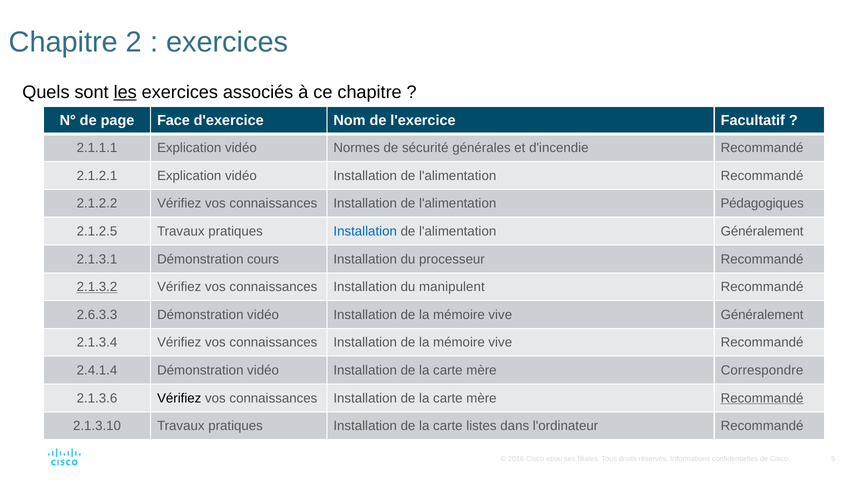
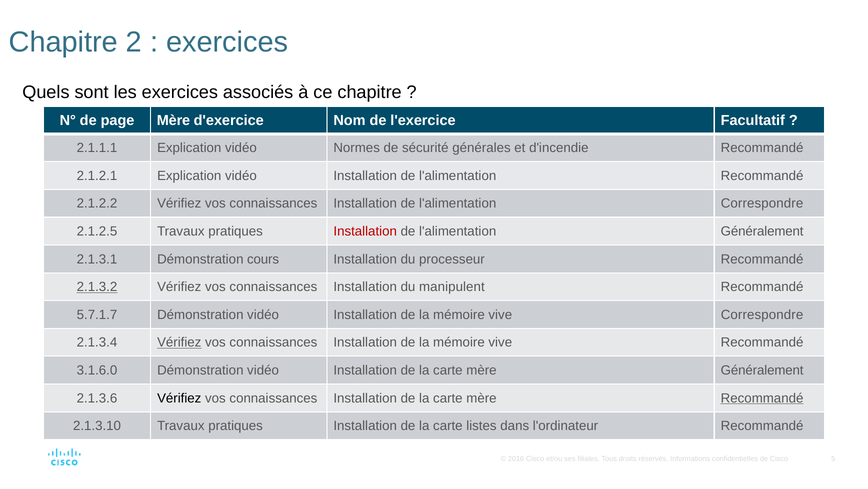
les underline: present -> none
page Face: Face -> Mère
l'alimentation Pédagogiques: Pédagogiques -> Correspondre
Installation at (365, 231) colour: blue -> red
2.6.3.3: 2.6.3.3 -> 5.7.1.7
vive Généralement: Généralement -> Correspondre
Vérifiez at (179, 342) underline: none -> present
2.4.1.4: 2.4.1.4 -> 3.1.6.0
mère Correspondre: Correspondre -> Généralement
